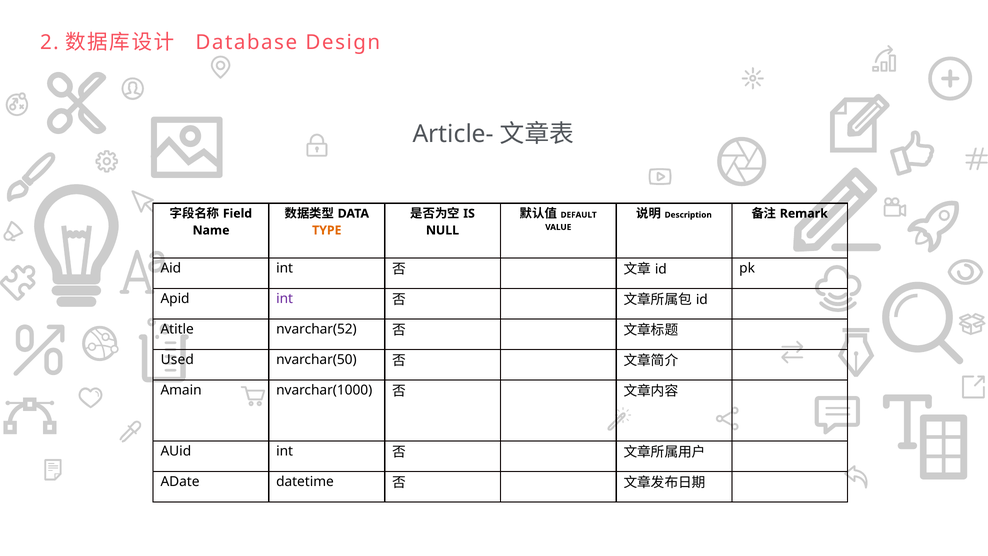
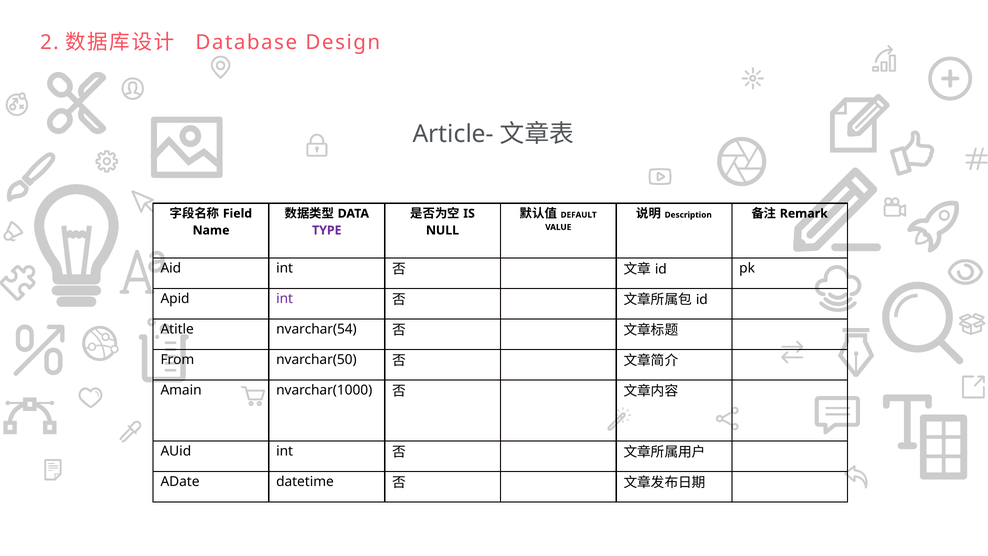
TYPE colour: orange -> purple
nvarchar(52: nvarchar(52 -> nvarchar(54
Used: Used -> From
